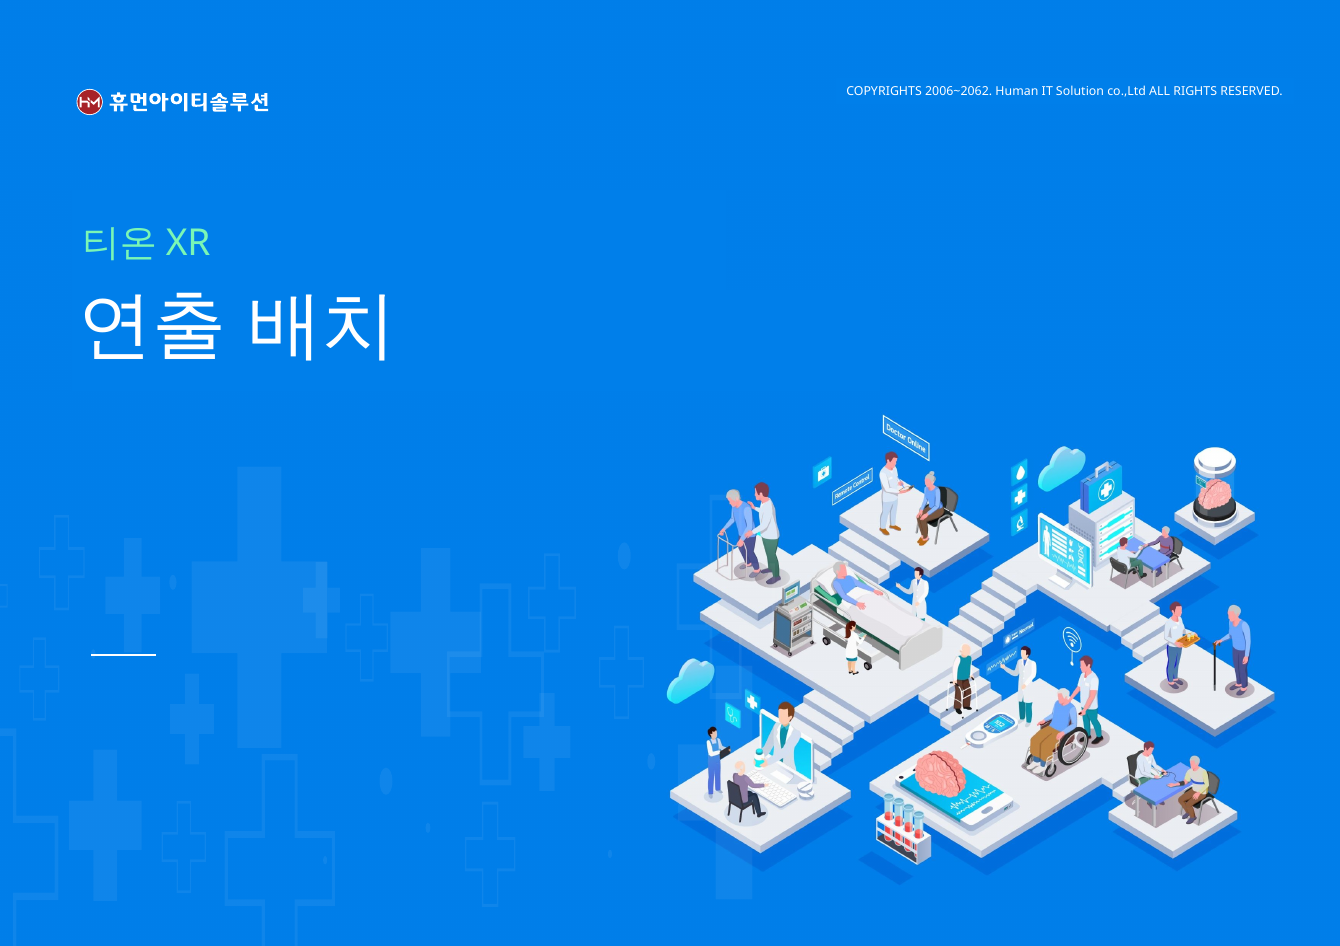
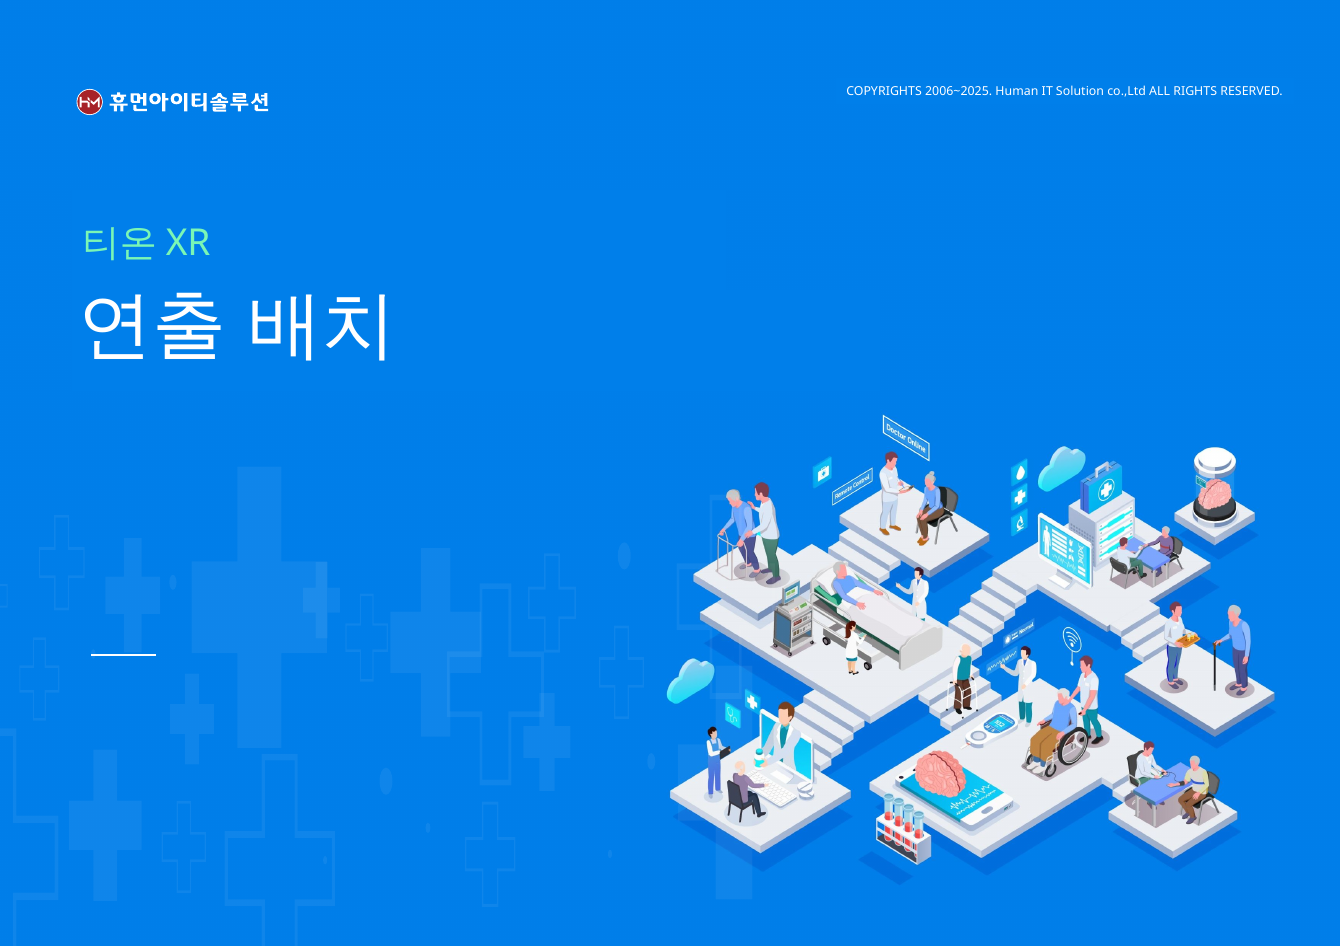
2006~2062: 2006~2062 -> 2006~2025
